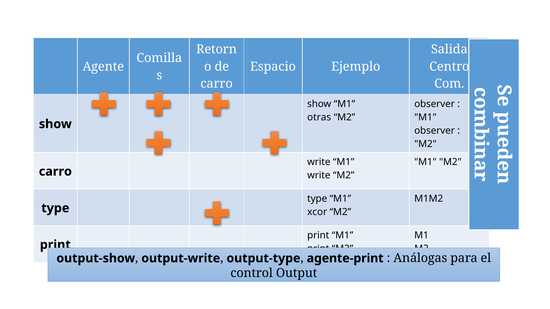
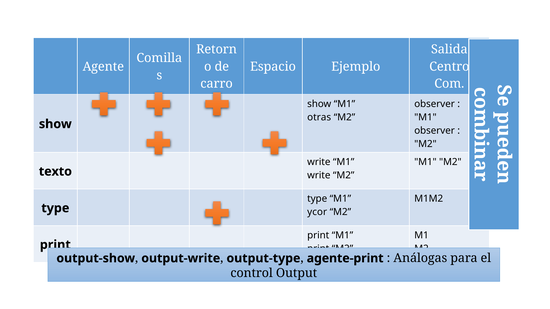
carro at (55, 172): carro -> texto
xcor: xcor -> ycor
